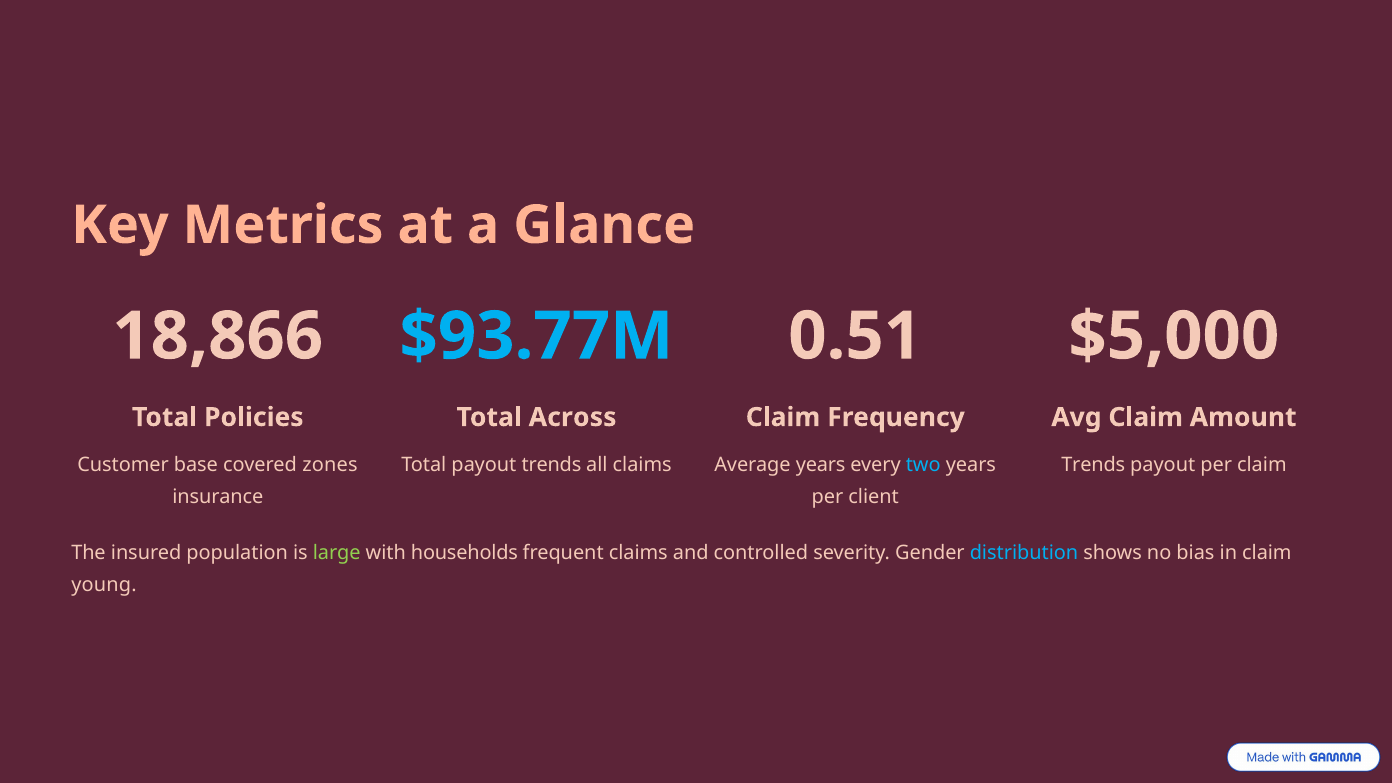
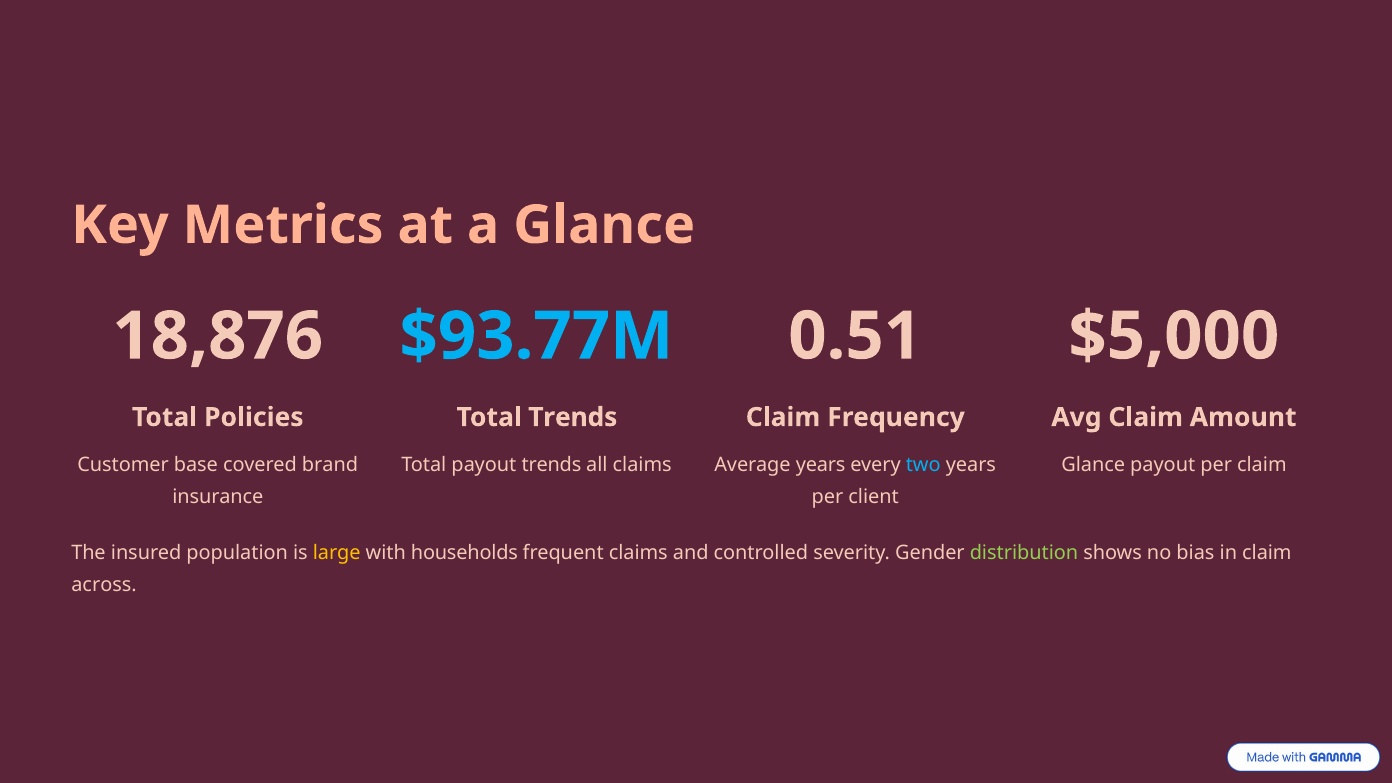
18,866: 18,866 -> 18,876
Total Across: Across -> Trends
zones: zones -> brand
Trends at (1093, 465): Trends -> Glance
large colour: light green -> yellow
distribution colour: light blue -> light green
young: young -> across
